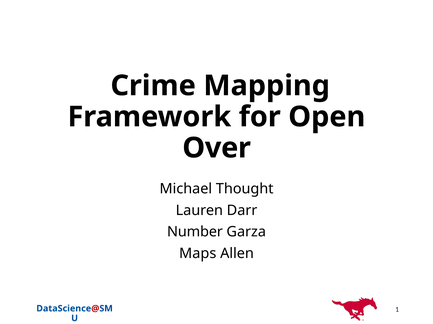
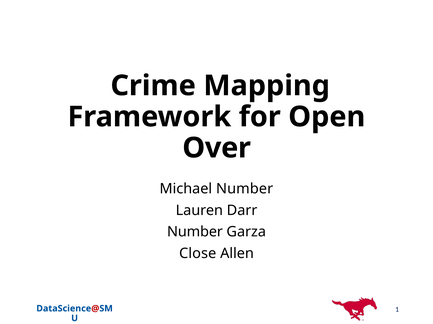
Michael Thought: Thought -> Number
Maps: Maps -> Close
